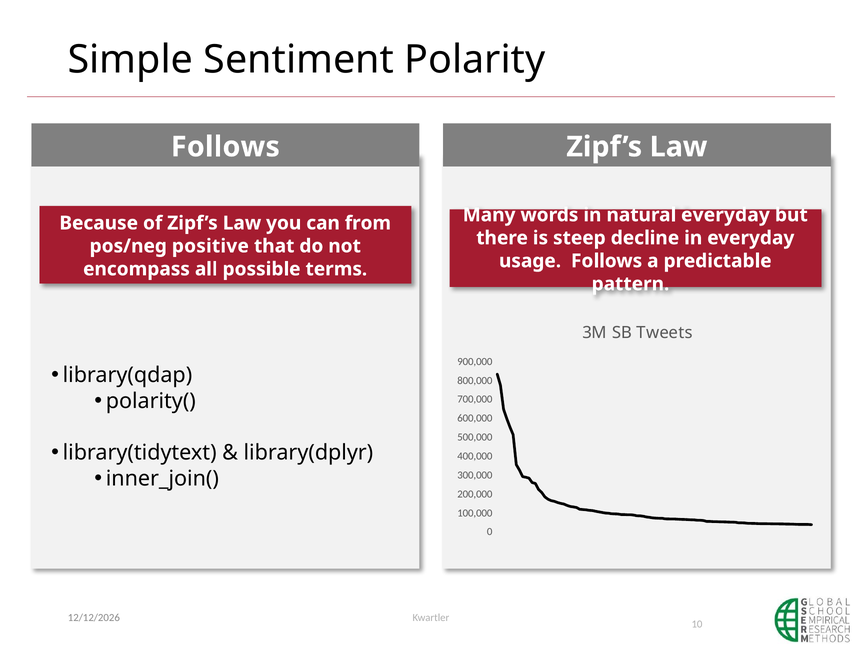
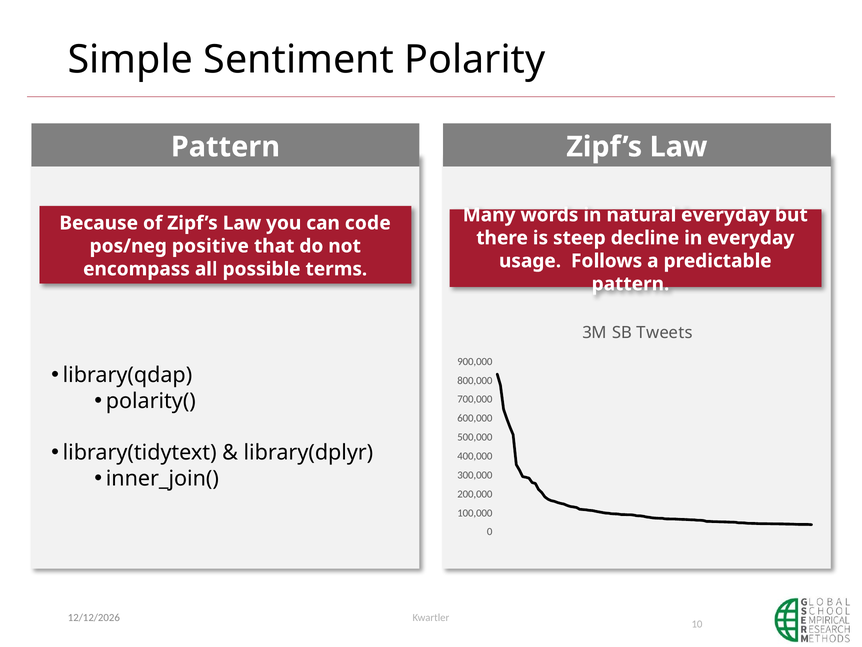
Follows at (225, 147): Follows -> Pattern
from: from -> code
